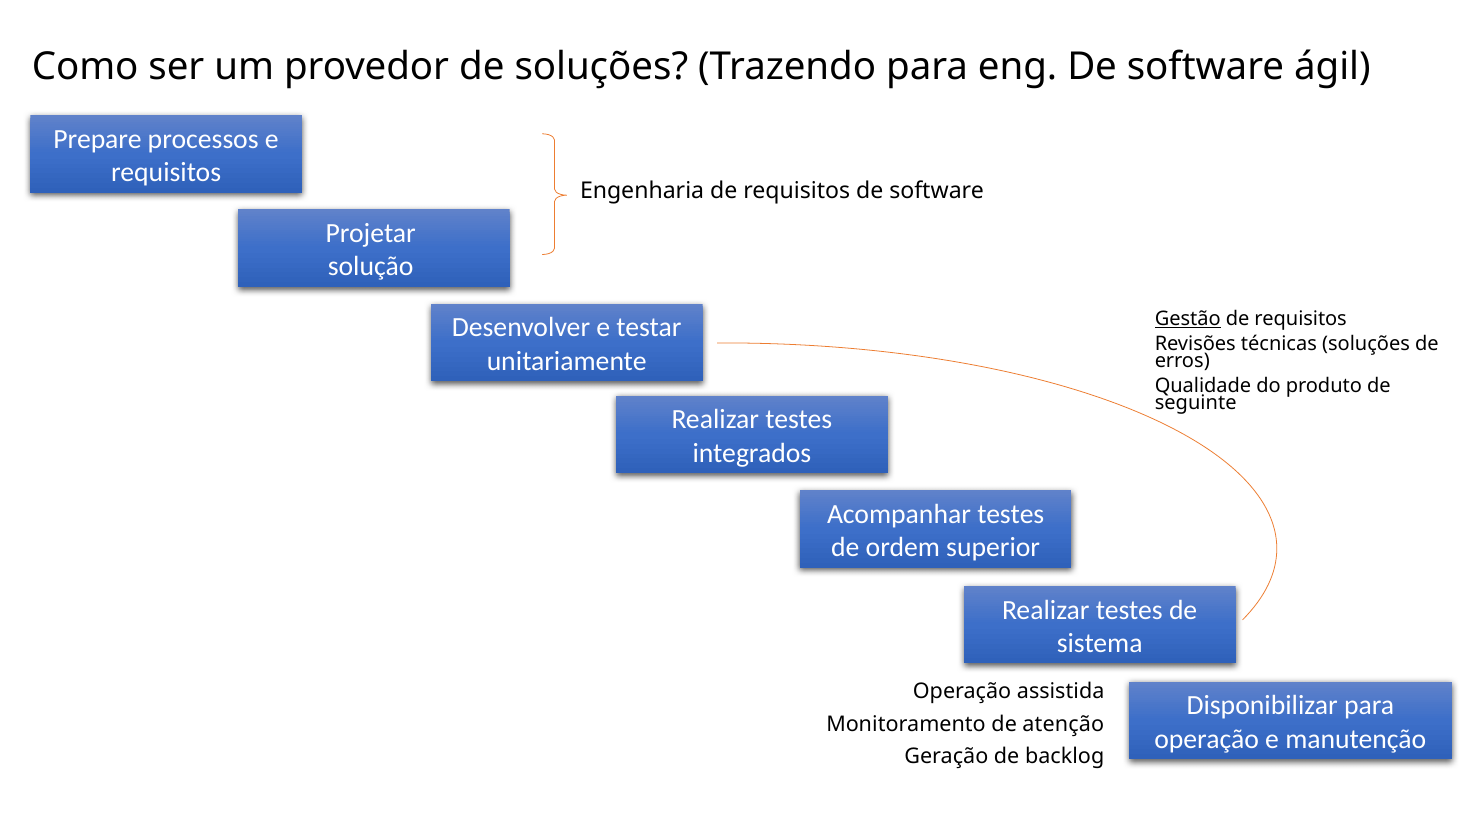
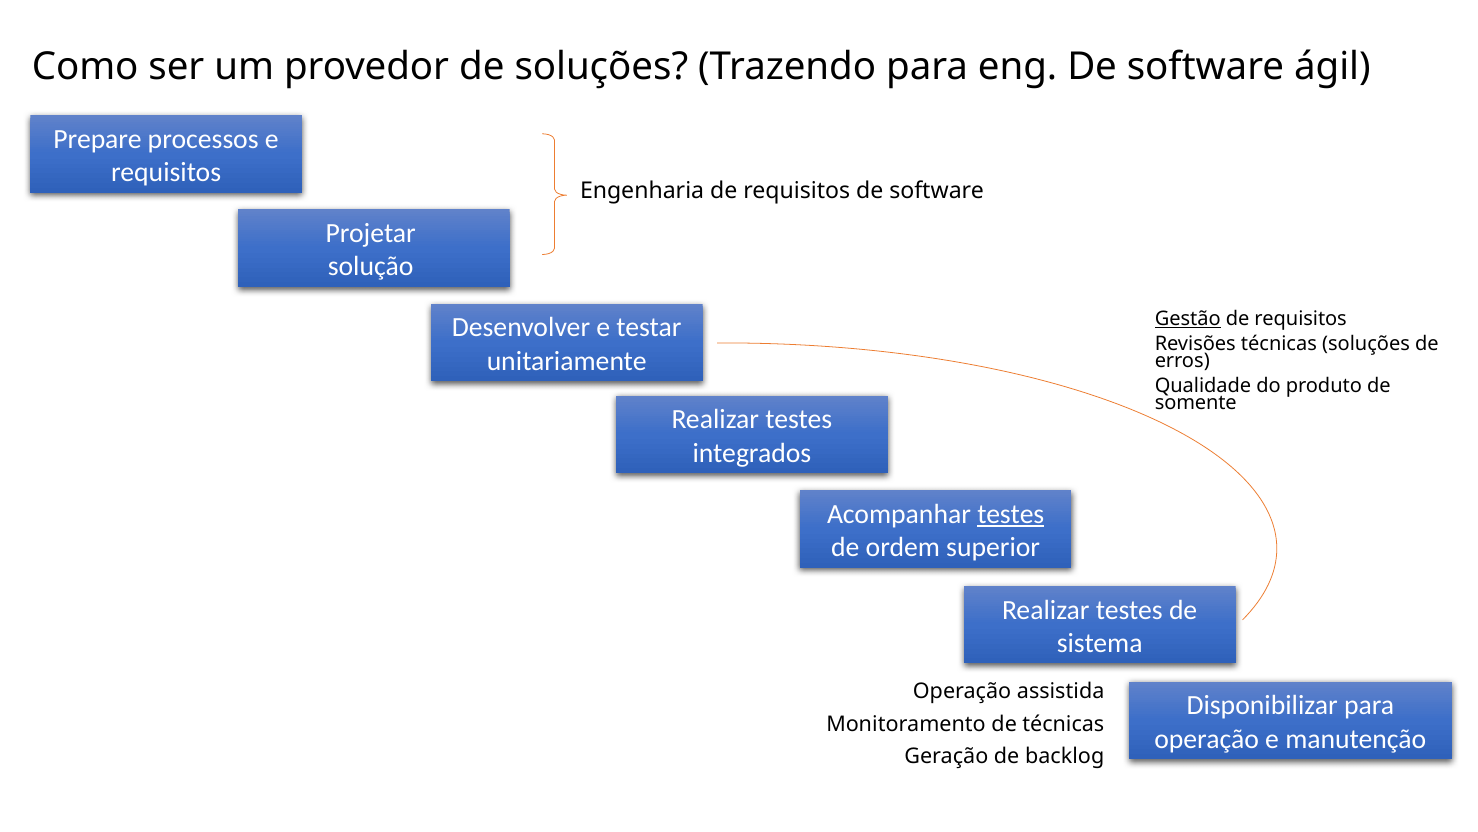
seguinte: seguinte -> somente
testes at (1011, 514) underline: none -> present
de atenção: atenção -> técnicas
